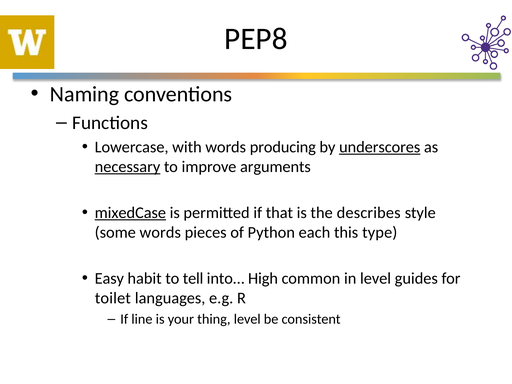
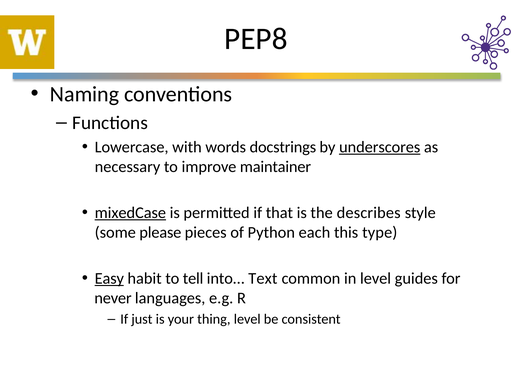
producing: producing -> docstrings
necessary underline: present -> none
arguments: arguments -> maintainer
some words: words -> please
Easy underline: none -> present
High: High -> Text
toilet: toilet -> never
line: line -> just
